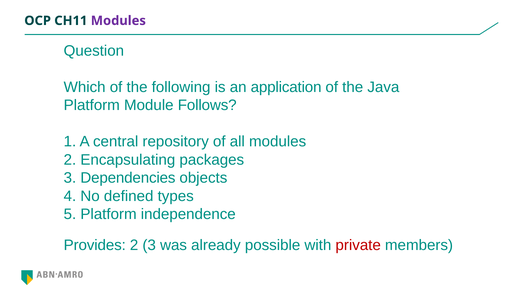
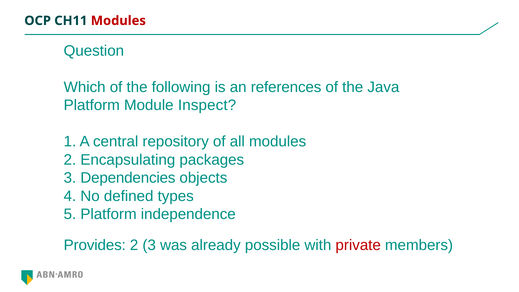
Modules at (118, 21) colour: purple -> red
application: application -> references
Follows: Follows -> Inspect
